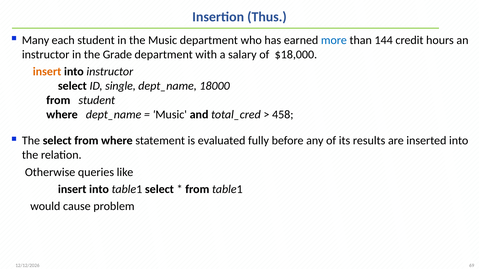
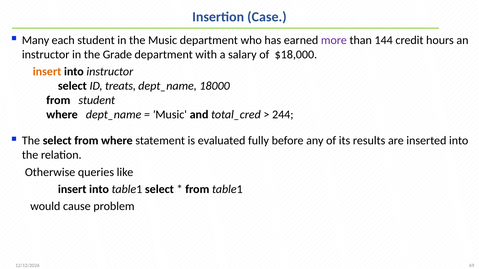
Thus: Thus -> Case
more colour: blue -> purple
single: single -> treats
458: 458 -> 244
